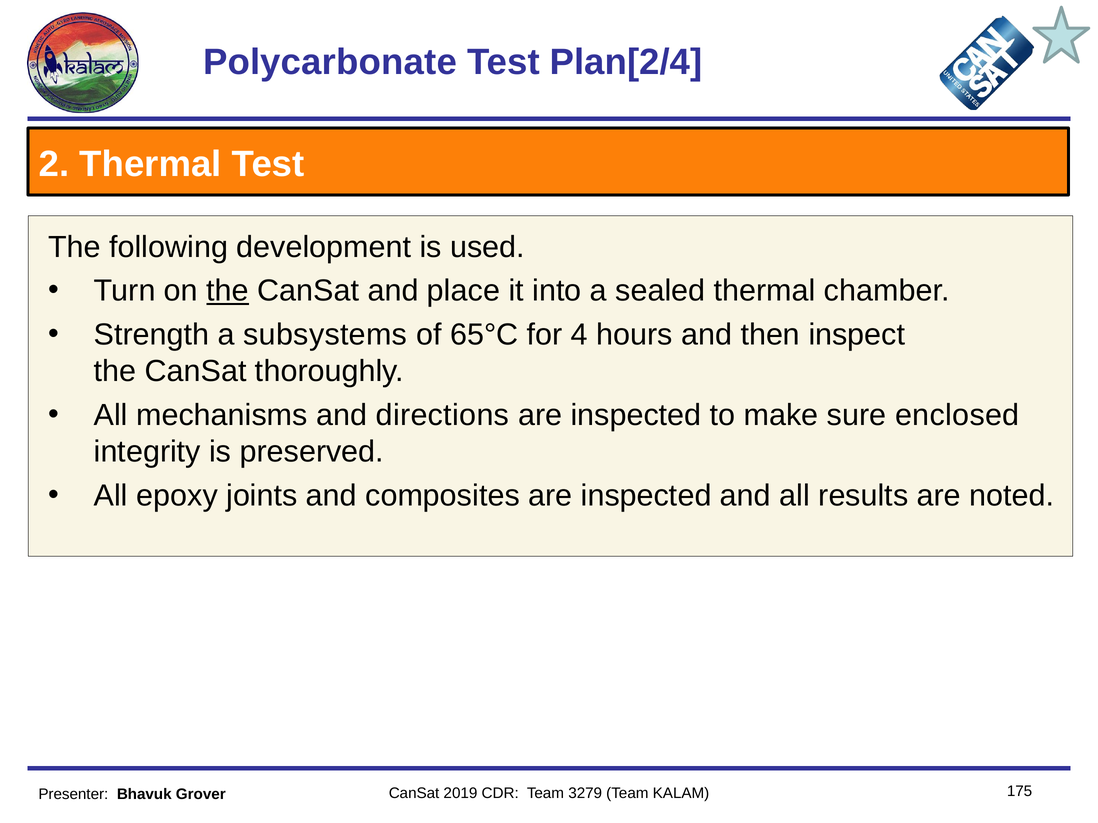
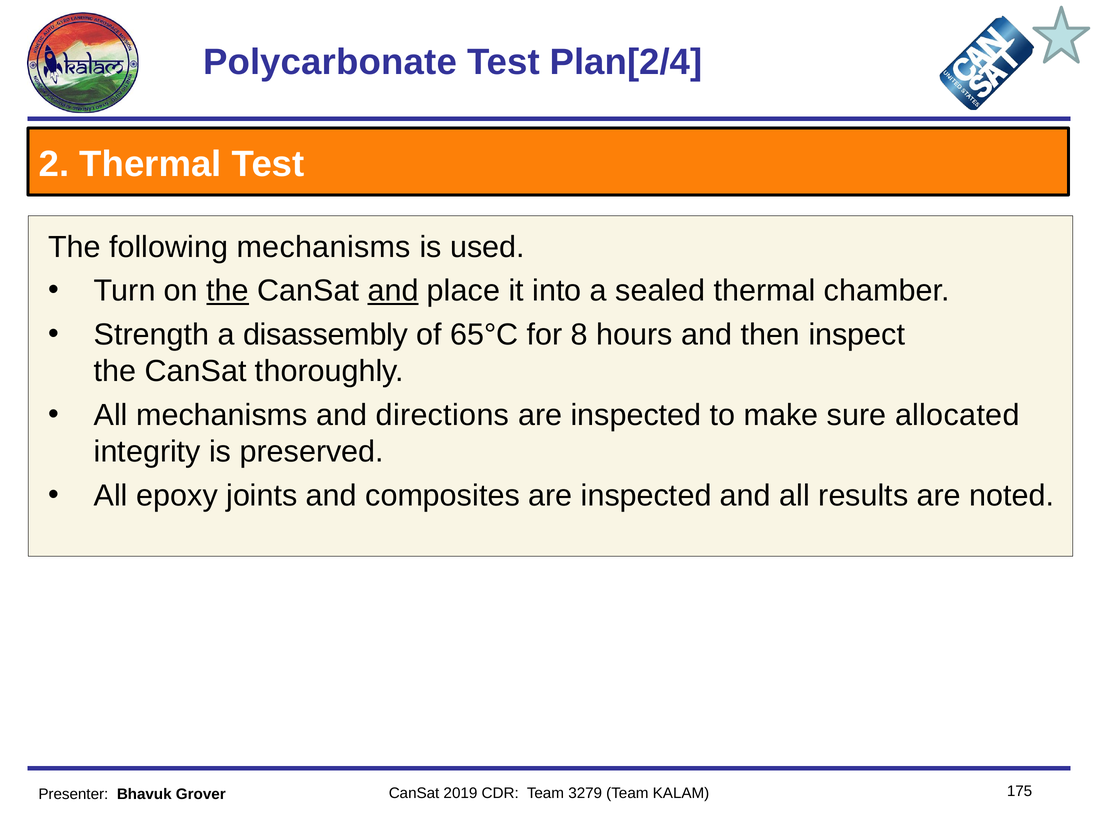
following development: development -> mechanisms
and at (393, 291) underline: none -> present
subsystems: subsystems -> disassembly
4: 4 -> 8
enclosed: enclosed -> allocated
